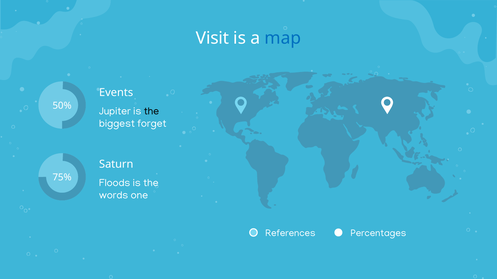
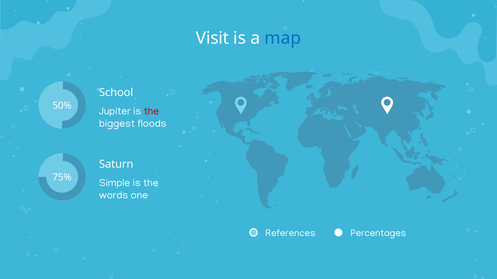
Events: Events -> School
the at (151, 111) colour: black -> red
forget: forget -> floods
Floods: Floods -> Simple
